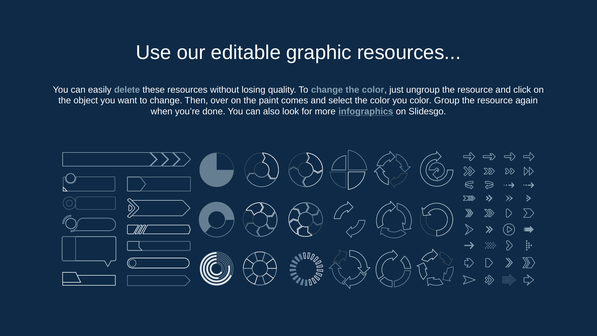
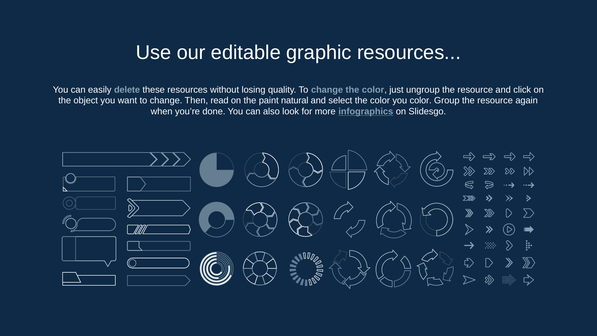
over: over -> read
comes: comes -> natural
